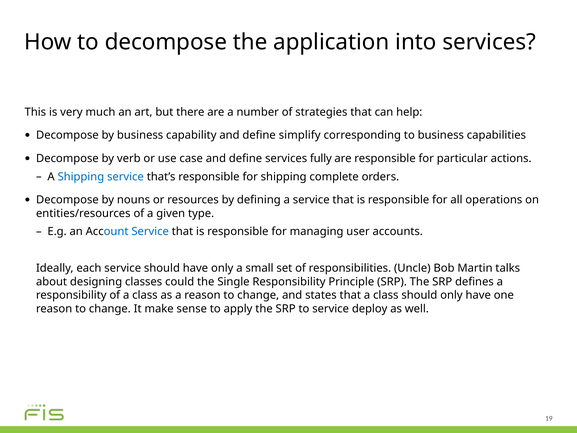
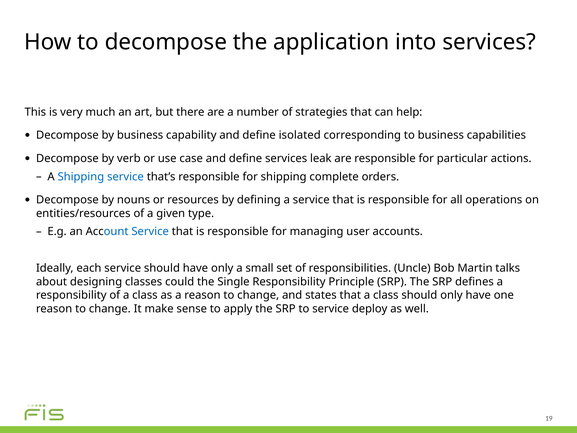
simplify: simplify -> isolated
fully: fully -> leak
